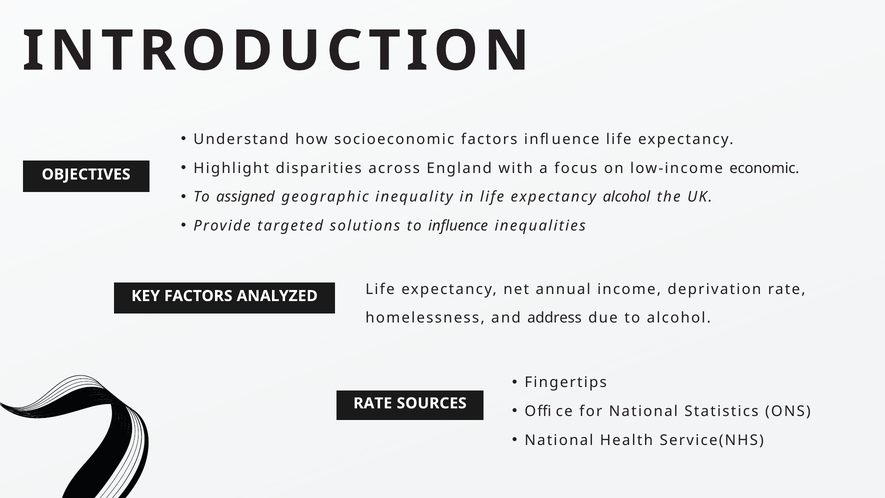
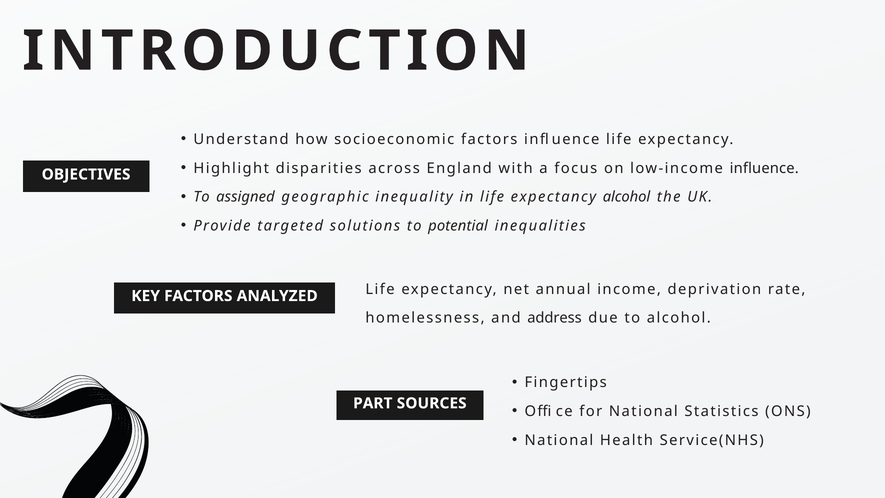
low-income economic: economic -> influence
to influence: influence -> potential
RATE at (373, 403): RATE -> PART
